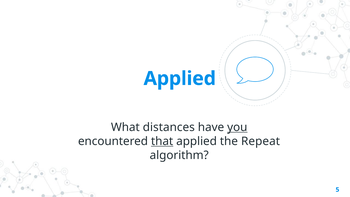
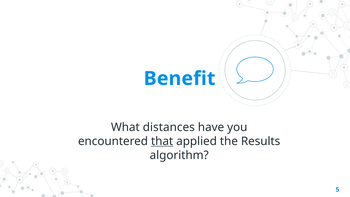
Applied at (180, 79): Applied -> Benefit
you underline: present -> none
Repeat: Repeat -> Results
